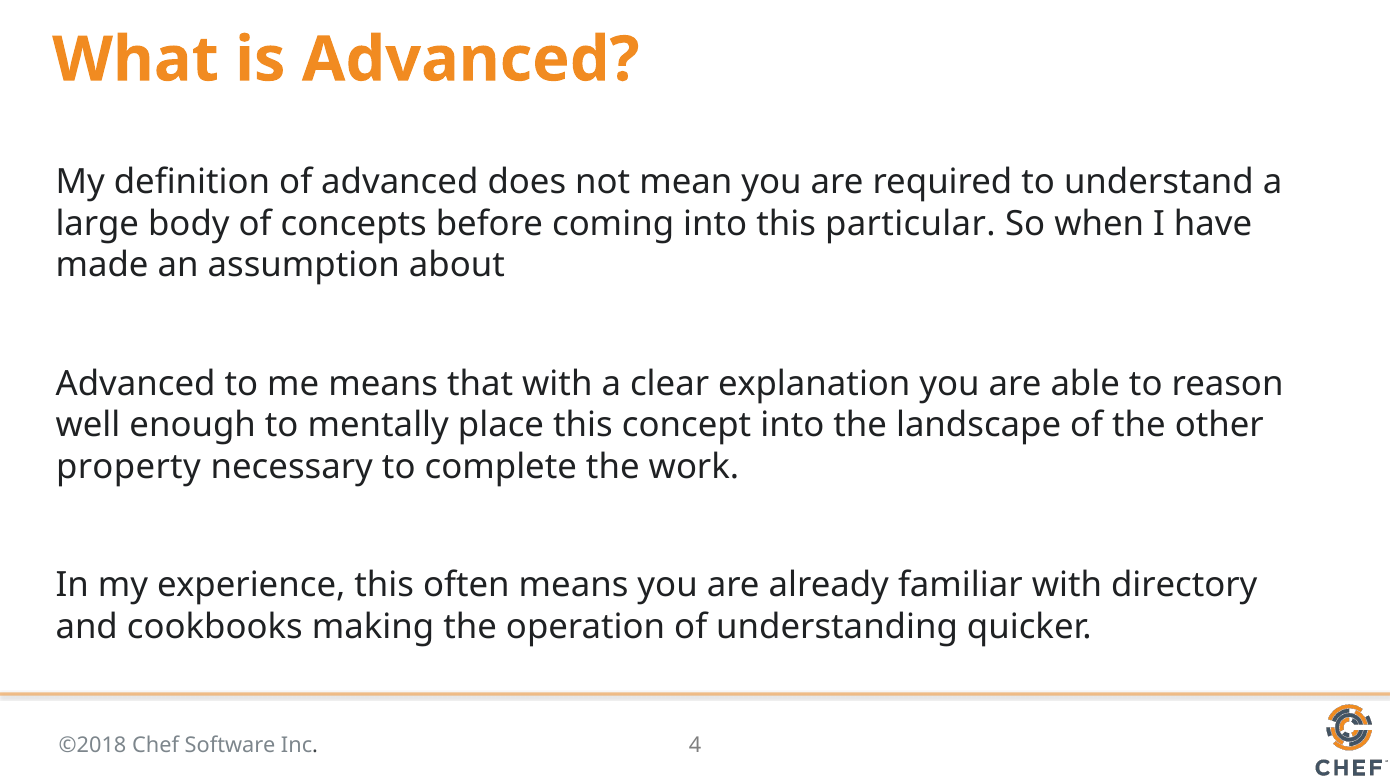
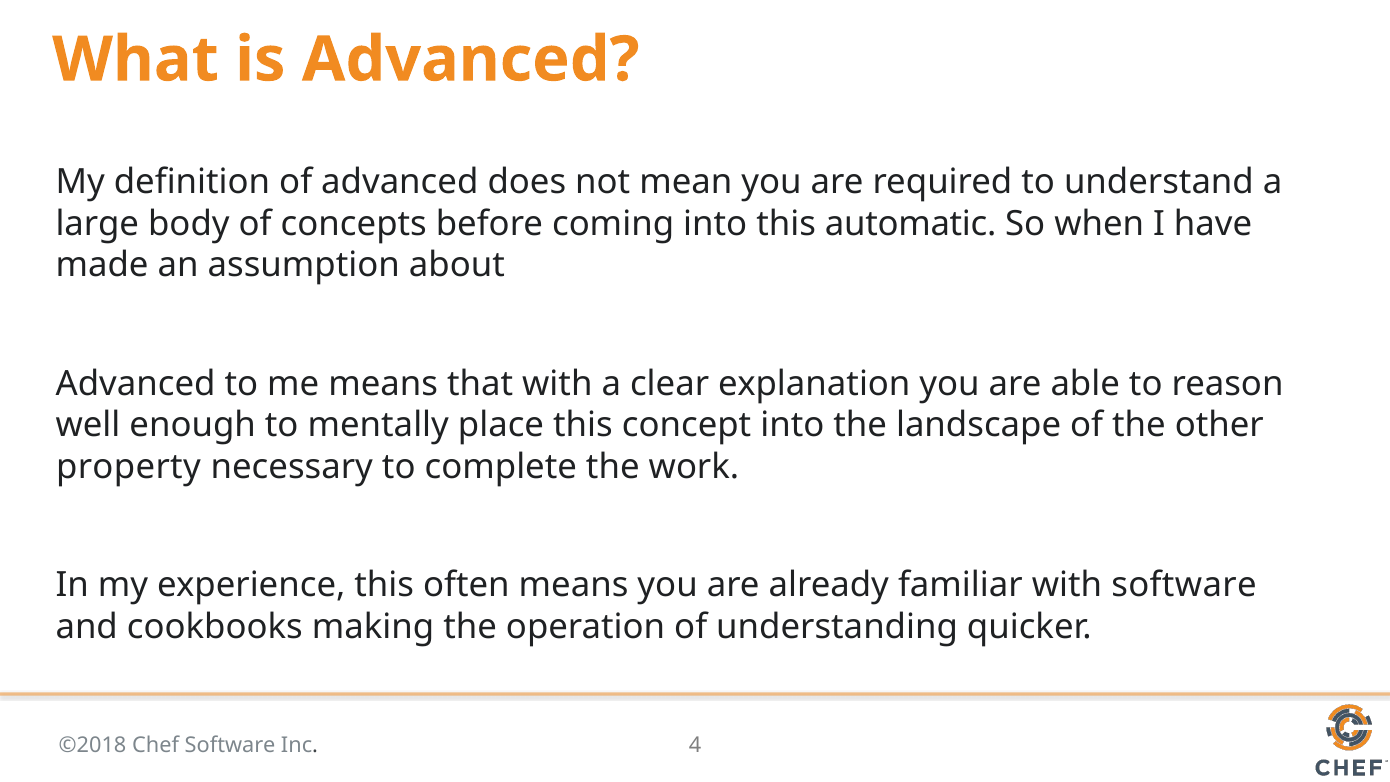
particular: particular -> automatic
with directory: directory -> software
